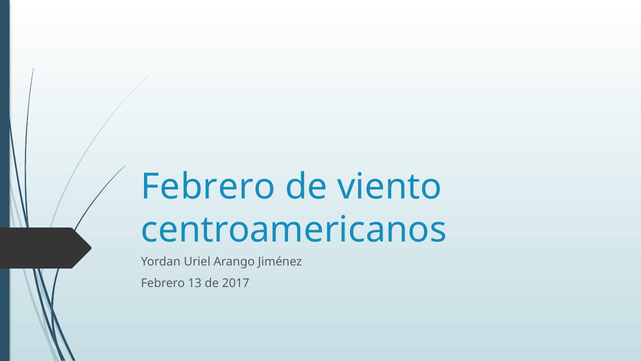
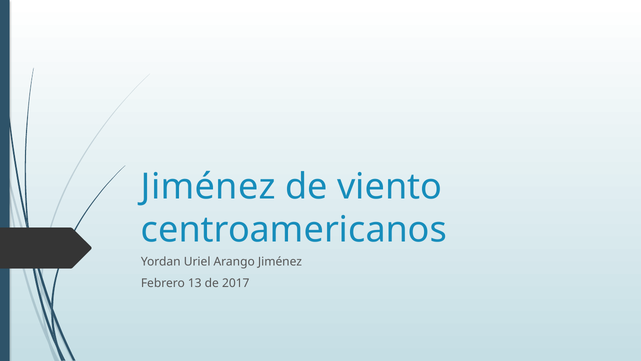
Febrero at (208, 186): Febrero -> Jiménez
